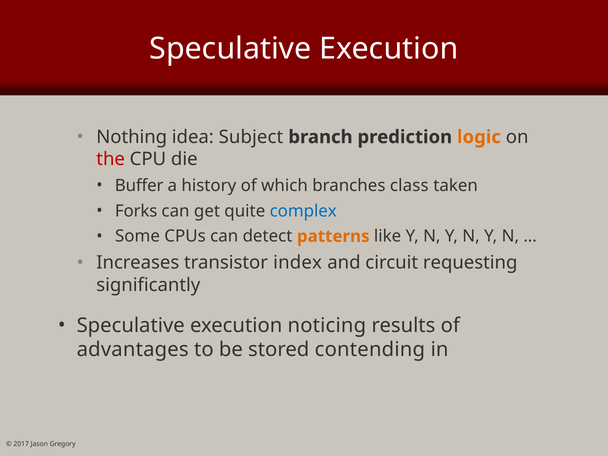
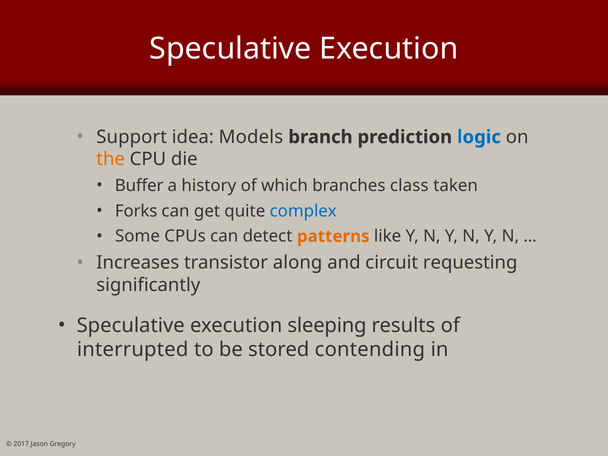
Nothing: Nothing -> Support
Subject: Subject -> Models
logic colour: orange -> blue
the colour: red -> orange
index: index -> along
noticing: noticing -> sleeping
advantages: advantages -> interrupted
